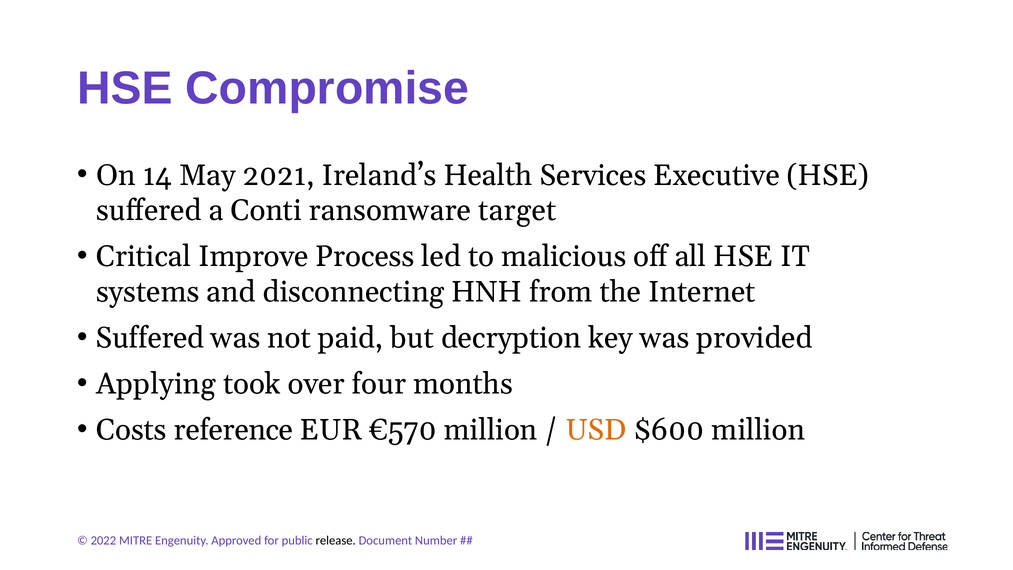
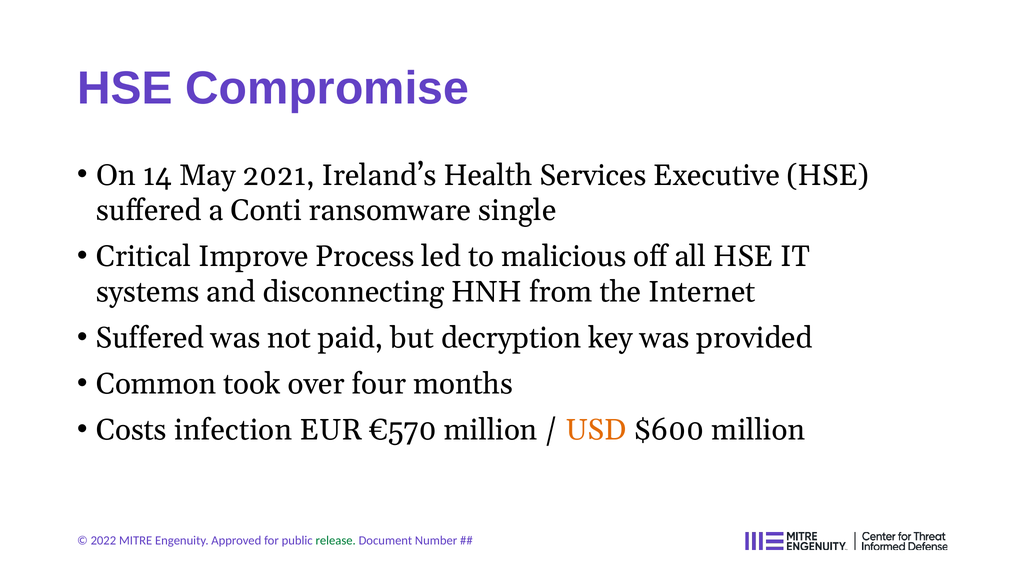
target: target -> single
Applying: Applying -> Common
reference: reference -> infection
release colour: black -> green
